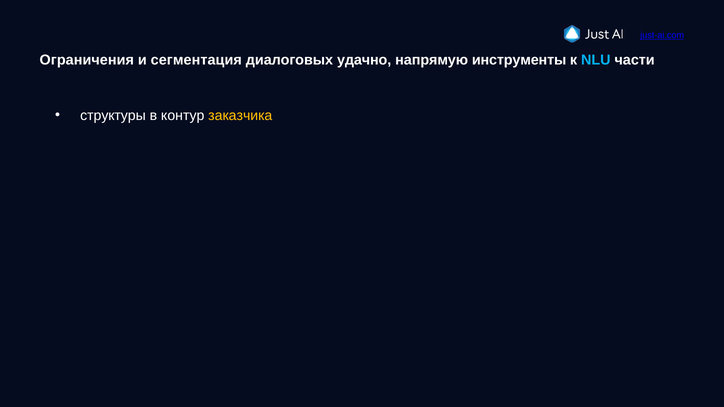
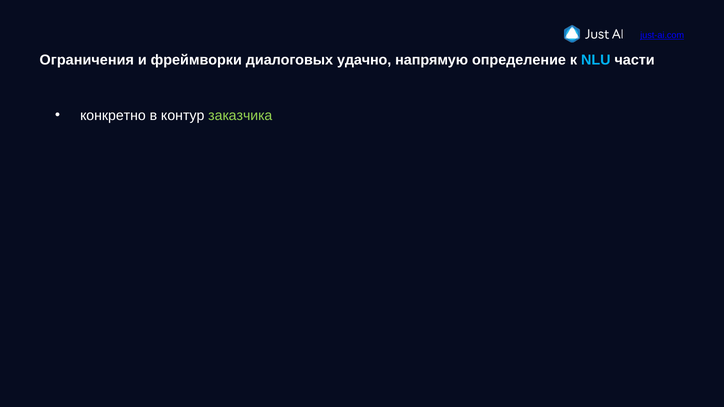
сегментация: сегментация -> фреймворки
инструменты: инструменты -> определение
структуры: структуры -> конкретно
заказчика colour: yellow -> light green
